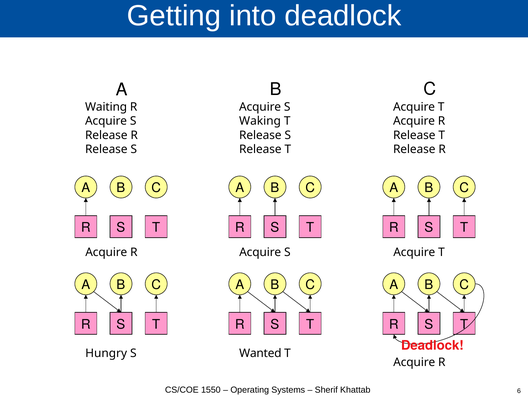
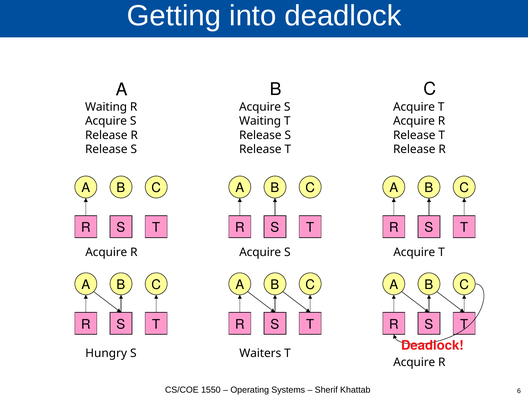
Waking at (260, 121): Waking -> Waiting
Wanted: Wanted -> Waiters
